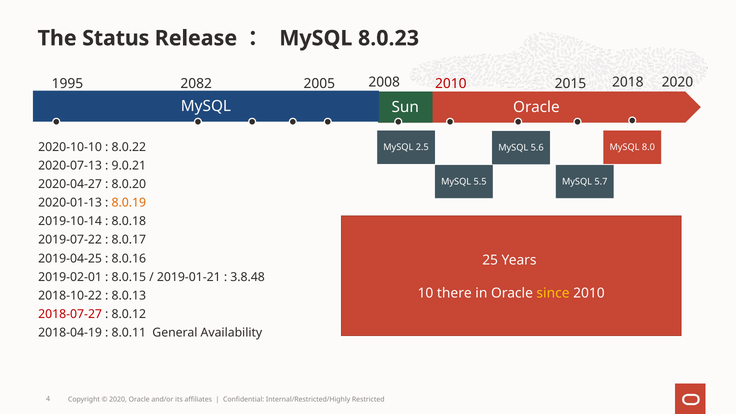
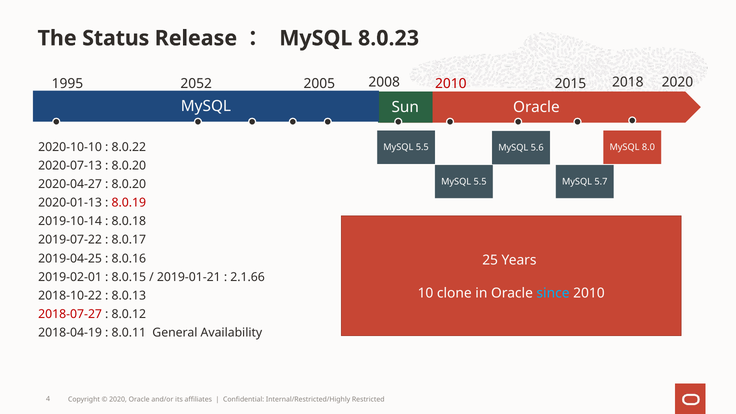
2082: 2082 -> 2052
2.5 at (422, 147): 2.5 -> 5.5
9.0.21 at (129, 166): 9.0.21 -> 8.0.20
8.0.19 colour: orange -> red
3.8.48: 3.8.48 -> 2.1.66
there: there -> clone
since colour: yellow -> light blue
